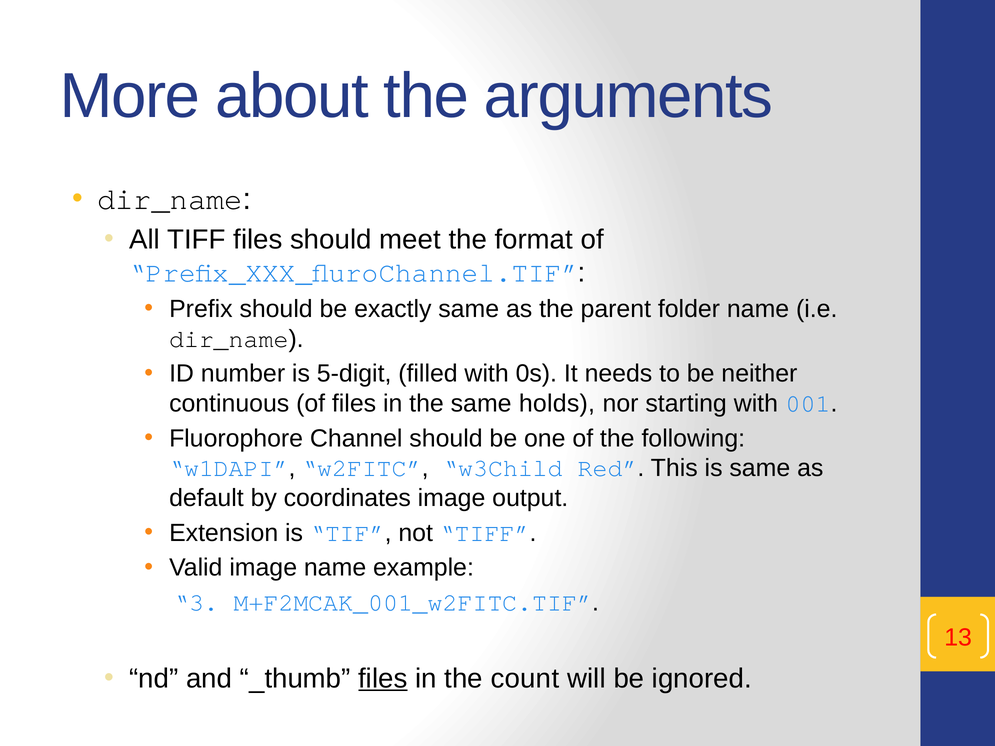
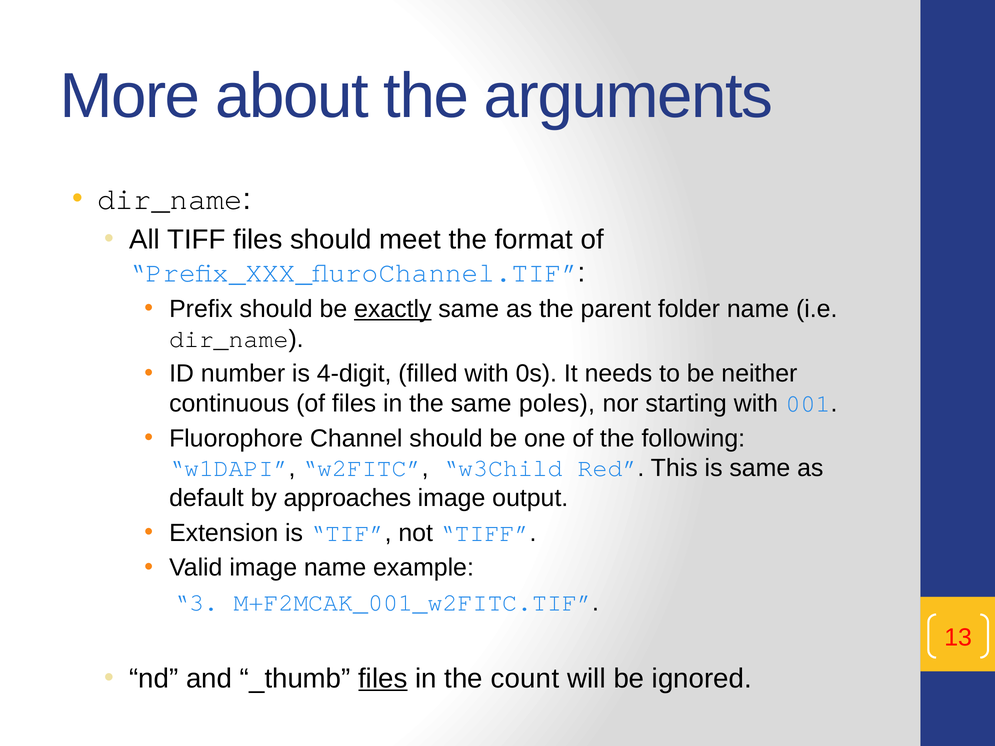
exactly underline: none -> present
5-digit: 5-digit -> 4-digit
holds: holds -> poles
coordinates: coordinates -> approaches
